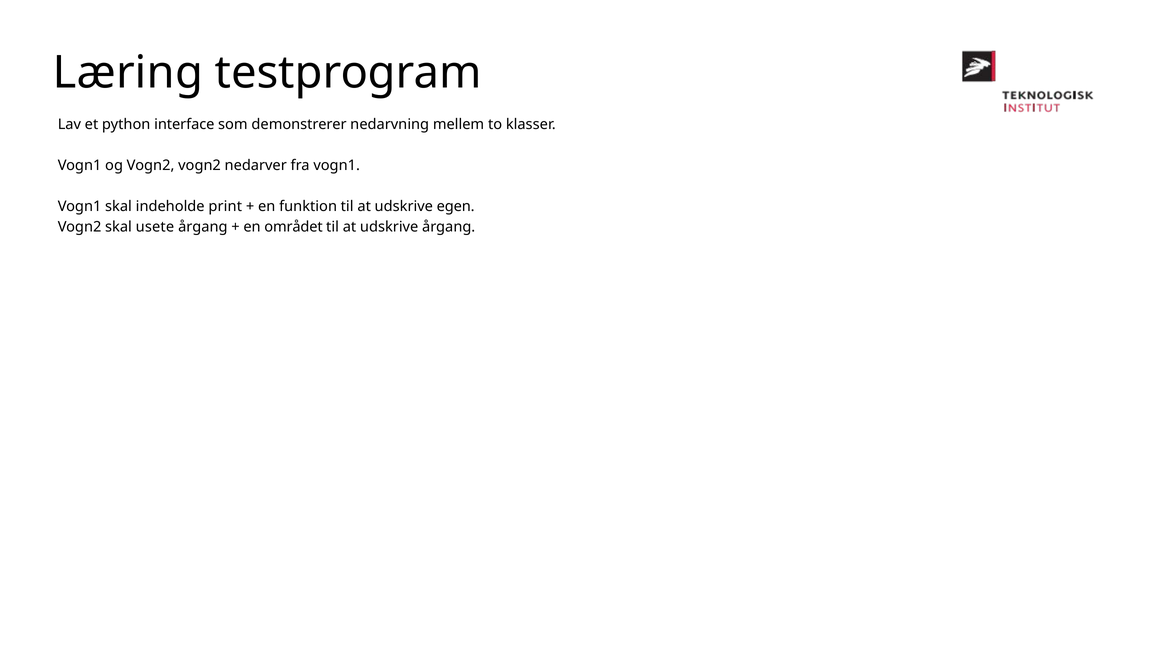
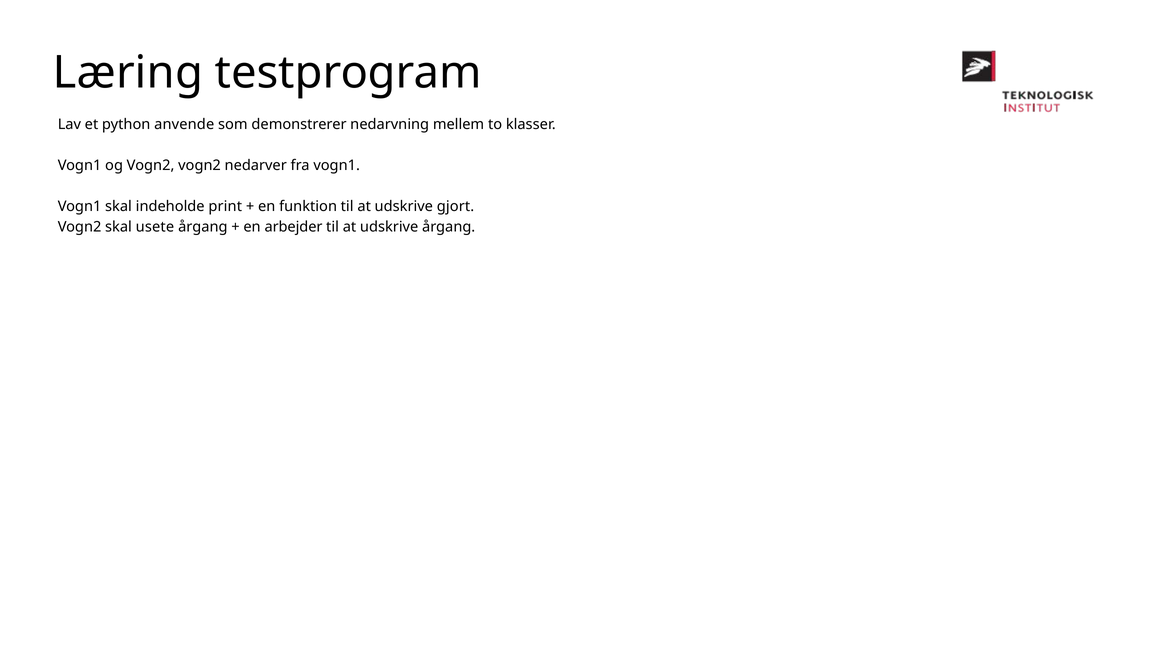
interface: interface -> anvende
egen: egen -> gjort
området: området -> arbejder
